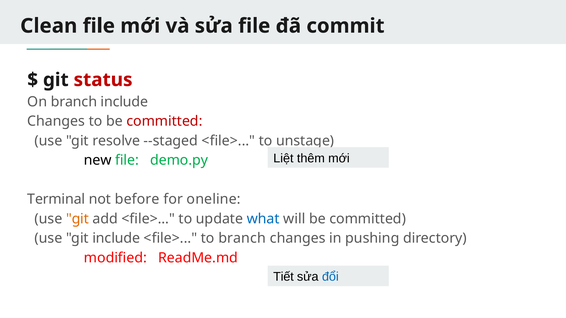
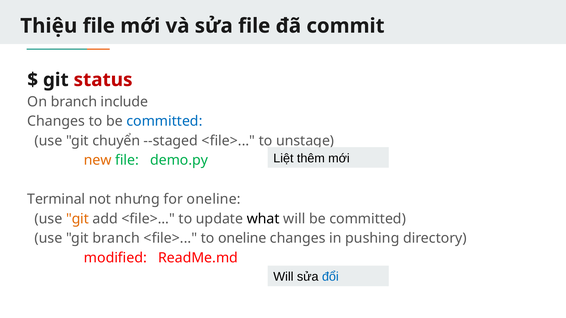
Clean: Clean -> Thiệu
committed at (164, 121) colour: red -> blue
resolve: resolve -> chuyển
new colour: black -> orange
before: before -> nhưng
what colour: blue -> black
git include: include -> branch
to branch: branch -> oneline
Tiết at (283, 277): Tiết -> Will
